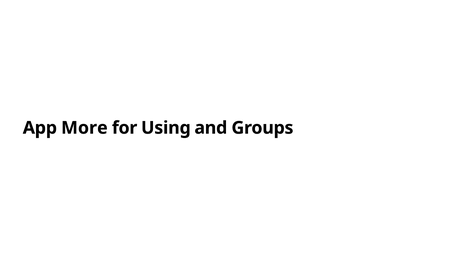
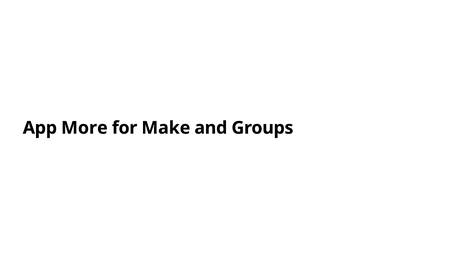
Using: Using -> Make
